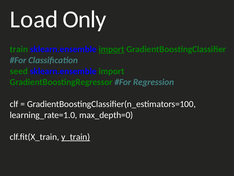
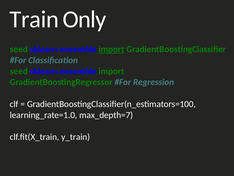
Load: Load -> Train
train at (19, 49): train -> seed
max_depth=0: max_depth=0 -> max_depth=7
y_train underline: present -> none
